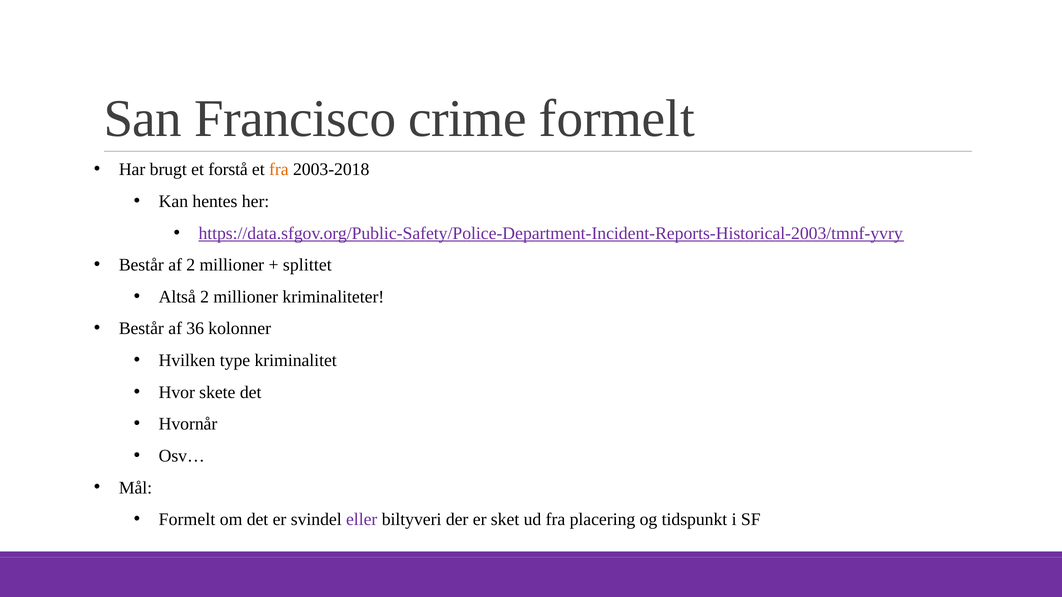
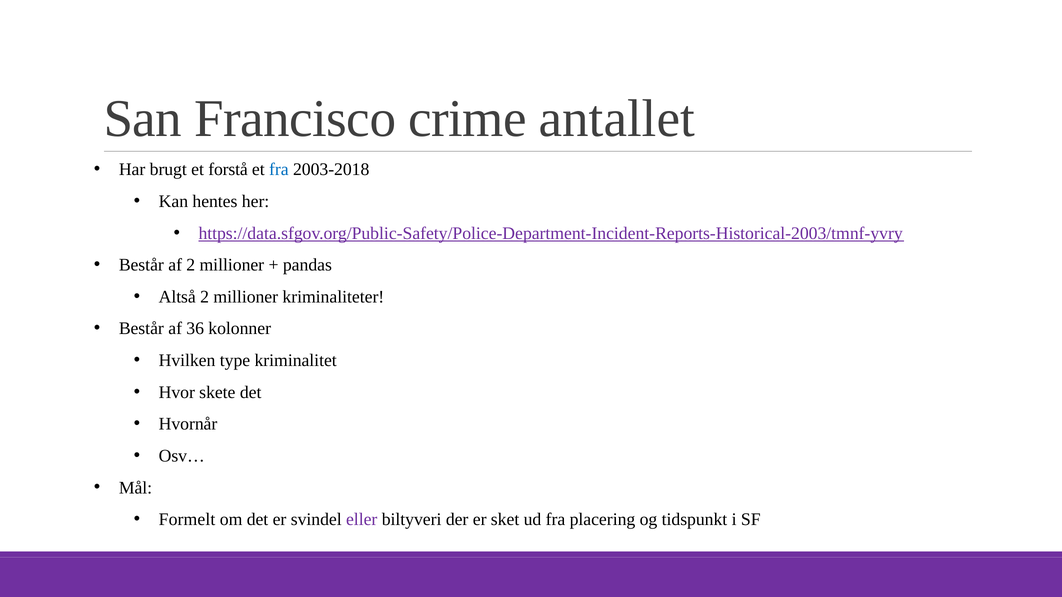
crime formelt: formelt -> antallet
fra at (279, 170) colour: orange -> blue
splittet: splittet -> pandas
